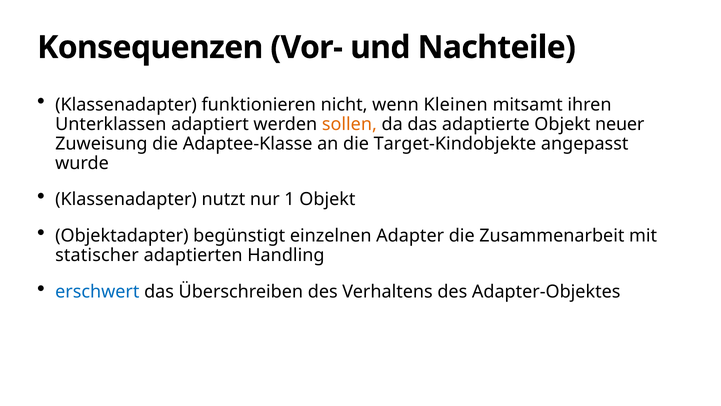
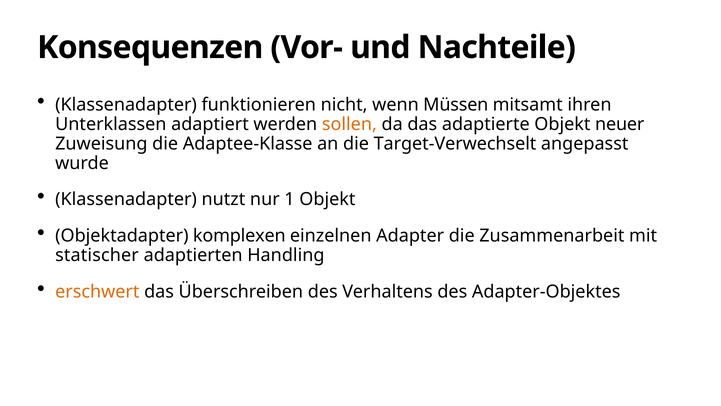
Kleinen: Kleinen -> Müssen
Target-Kindobjekte: Target-Kindobjekte -> Target-Verwechselt
begünstigt: begünstigt -> komplexen
erschwert colour: blue -> orange
